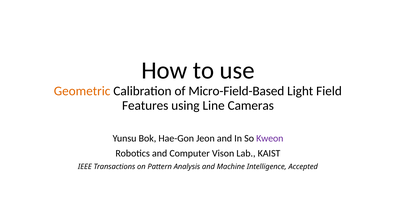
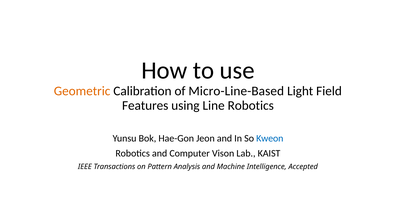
Micro-Field-Based: Micro-Field-Based -> Micro-Line-Based
Line Cameras: Cameras -> Robotics
Kweon colour: purple -> blue
